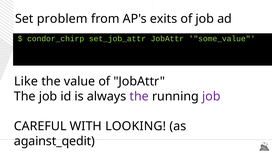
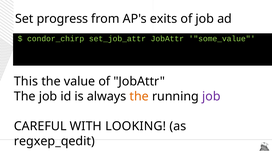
problem: problem -> progress
Like: Like -> This
the at (139, 96) colour: purple -> orange
against_qedit: against_qedit -> regxep_qedit
